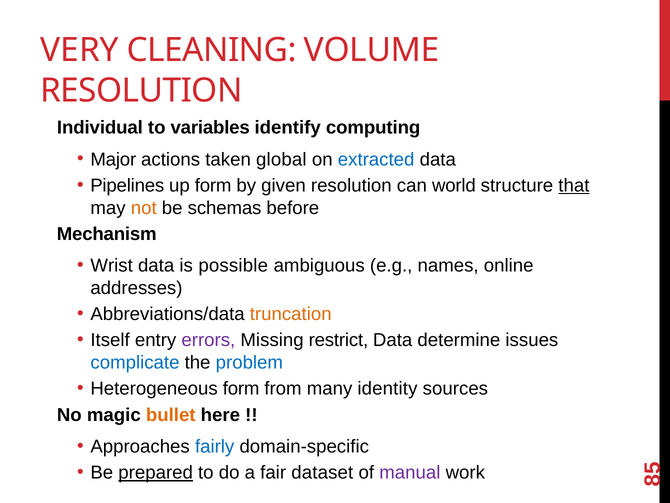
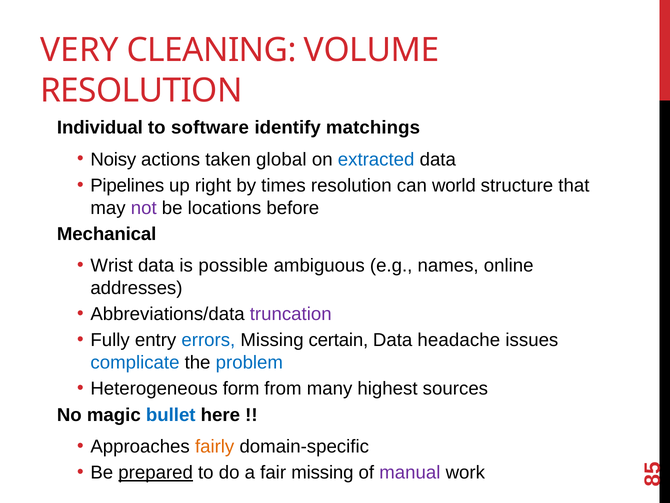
variables: variables -> software
computing: computing -> matchings
Major: Major -> Noisy
up form: form -> right
given: given -> times
that underline: present -> none
not colour: orange -> purple
schemas: schemas -> locations
Mechanism: Mechanism -> Mechanical
truncation colour: orange -> purple
Itself: Itself -> Fully
errors colour: purple -> blue
restrict: restrict -> certain
determine: determine -> headache
identity: identity -> highest
bullet colour: orange -> blue
fairly colour: blue -> orange
fair dataset: dataset -> missing
